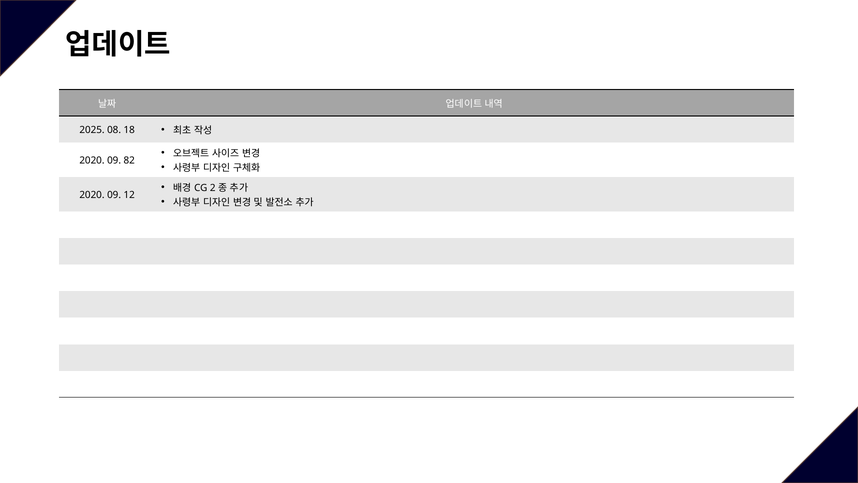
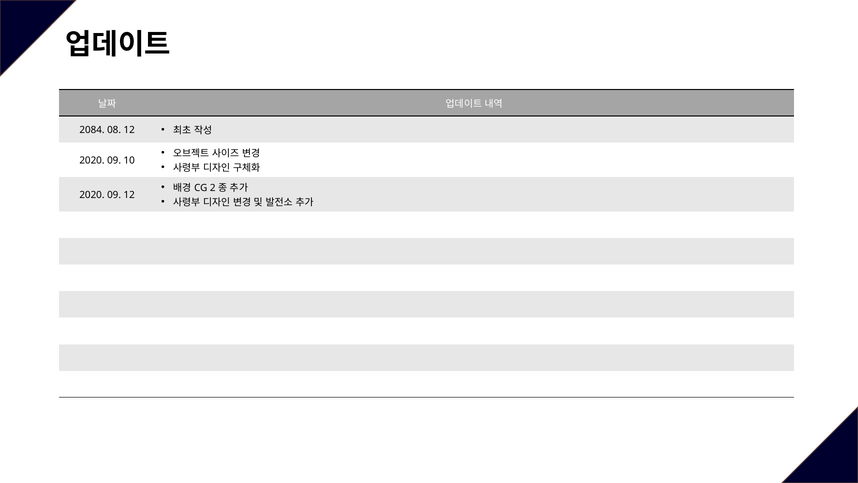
2025: 2025 -> 2084
08 18: 18 -> 12
82: 82 -> 10
